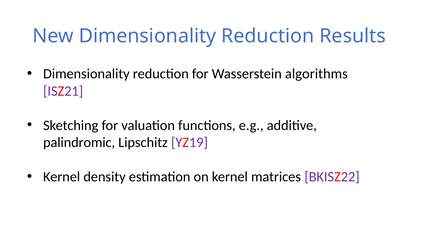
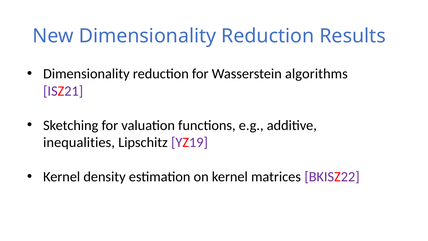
palindromic: palindromic -> inequalities
